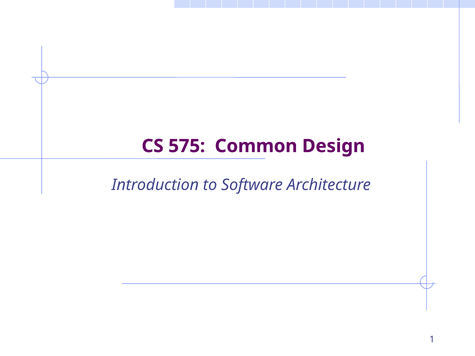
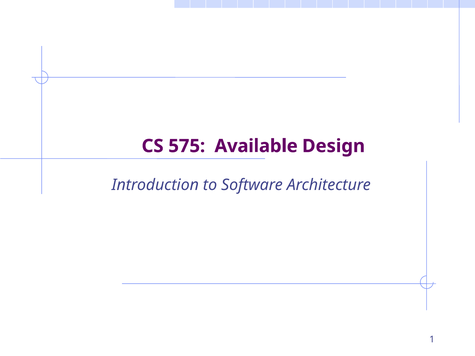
Common: Common -> Available
